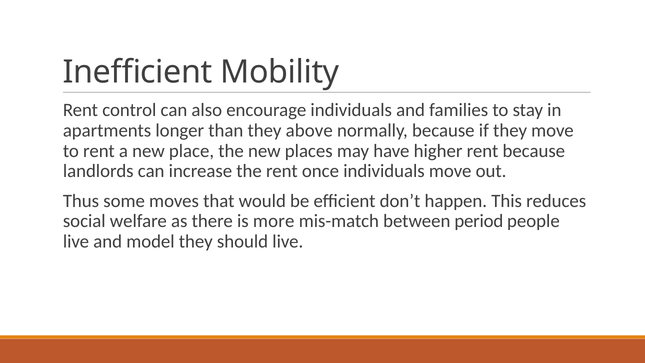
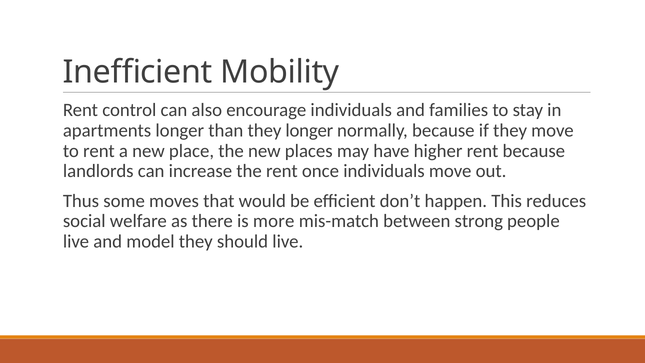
they above: above -> longer
period: period -> strong
